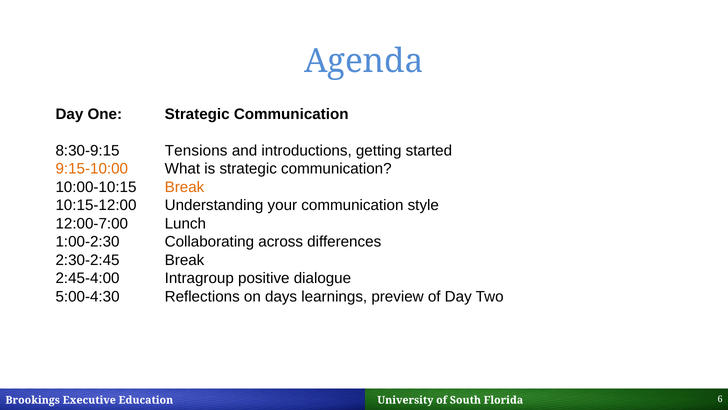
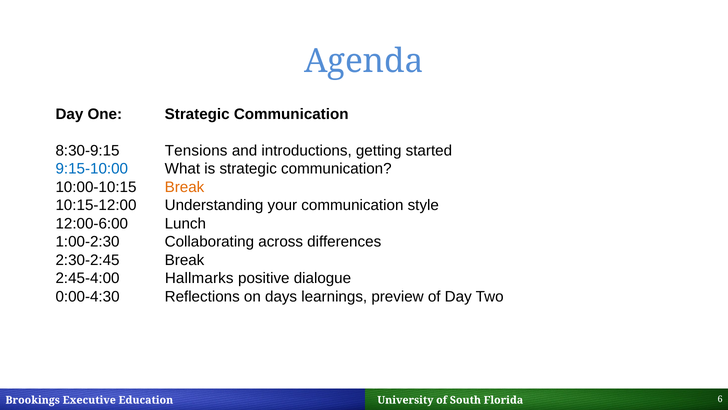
9:15-10:00 colour: orange -> blue
12:00-7:00: 12:00-7:00 -> 12:00-6:00
Intragroup: Intragroup -> Hallmarks
5:00-4:30: 5:00-4:30 -> 0:00-4:30
